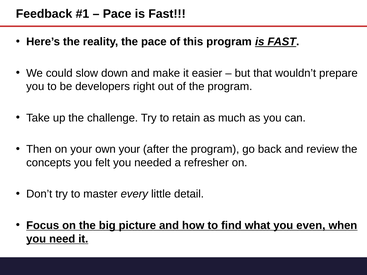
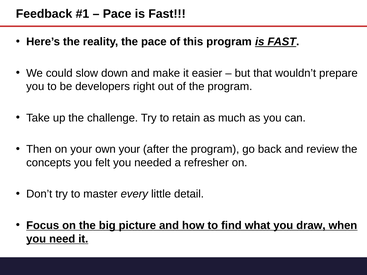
even: even -> draw
